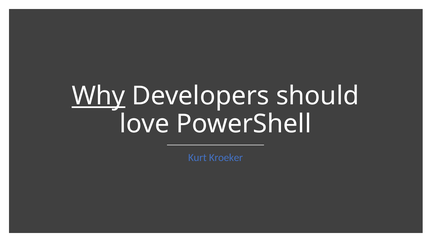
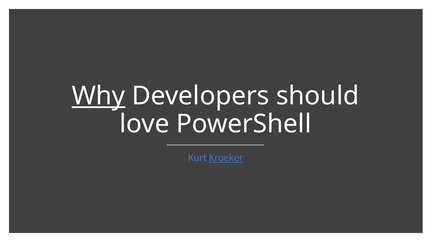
Kroeker underline: none -> present
